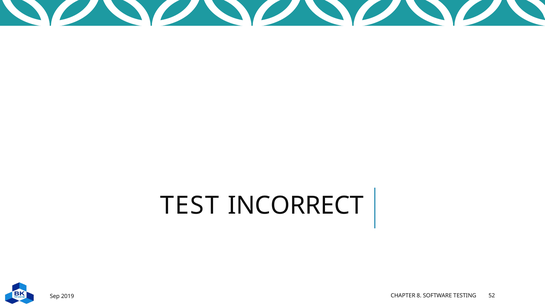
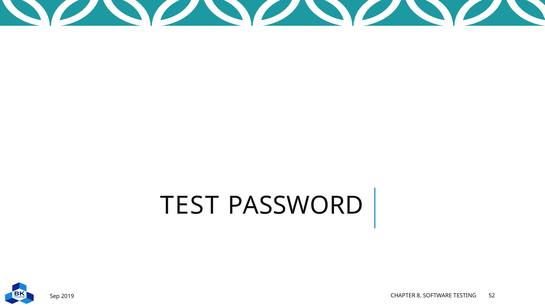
INCORRECT: INCORRECT -> PASSWORD
